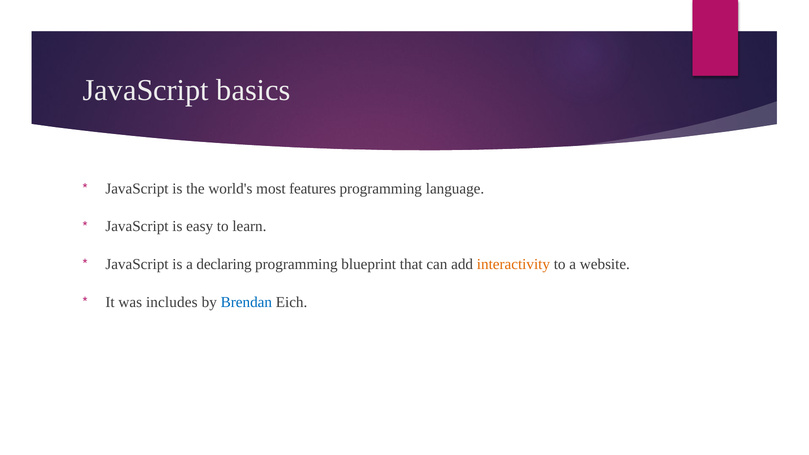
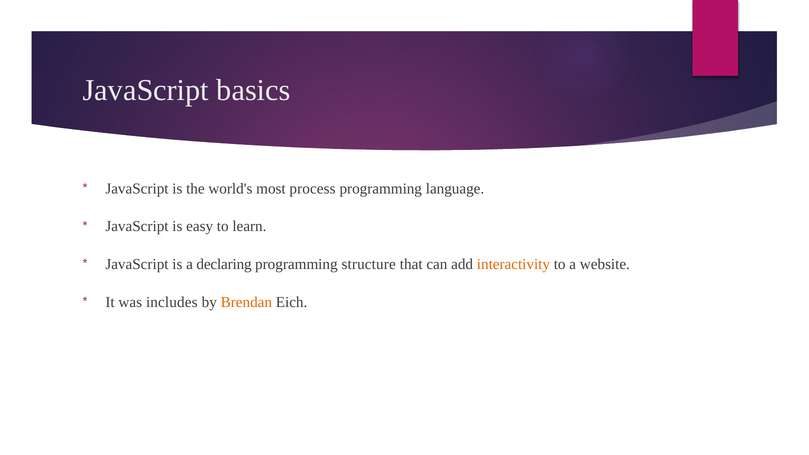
features: features -> process
blueprint: blueprint -> structure
Brendan colour: blue -> orange
